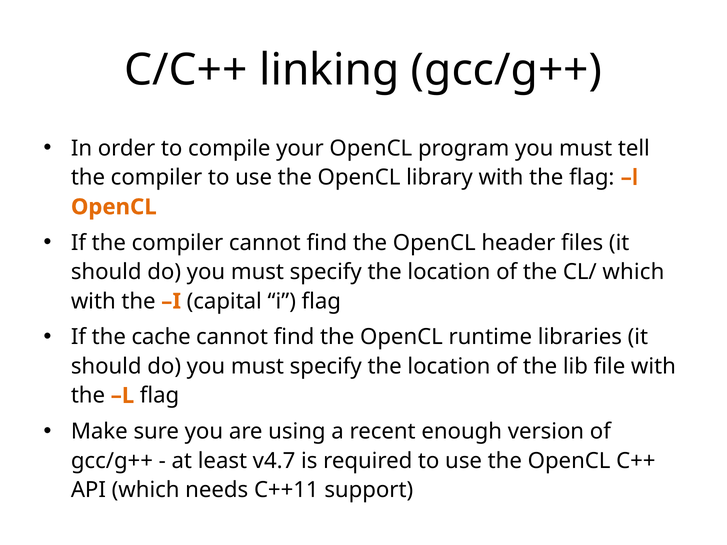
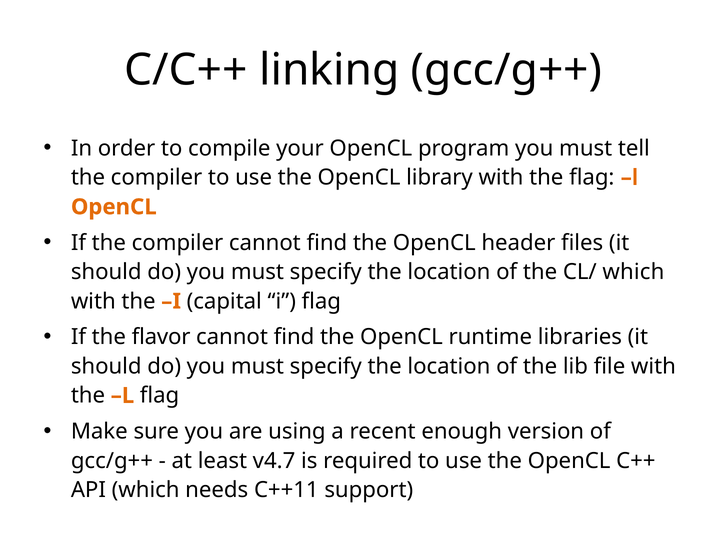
cache: cache -> flavor
